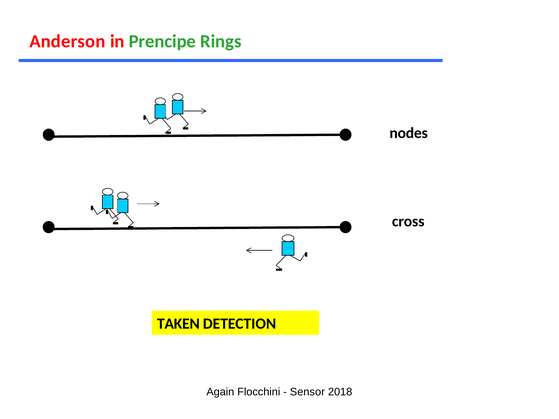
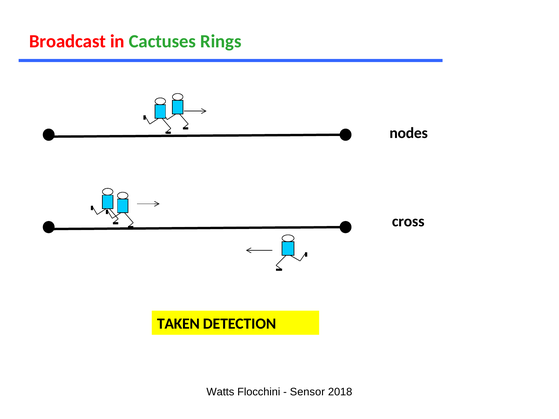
Anderson: Anderson -> Broadcast
Prencipe: Prencipe -> Cactuses
Again: Again -> Watts
